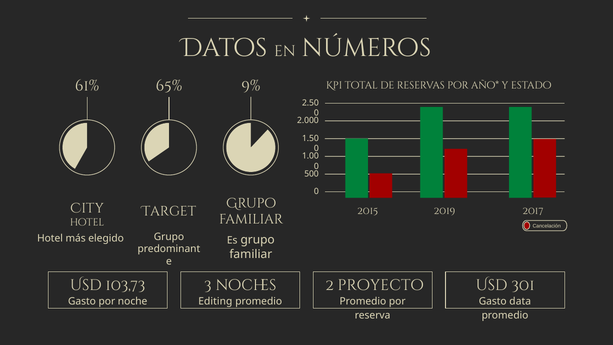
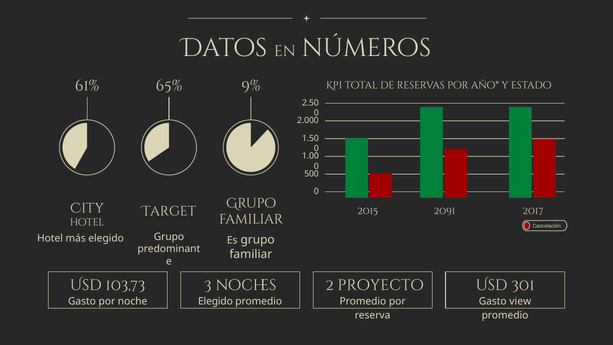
2019: 2019 -> 2091
noche Editing: Editing -> Elegido
data: data -> view
